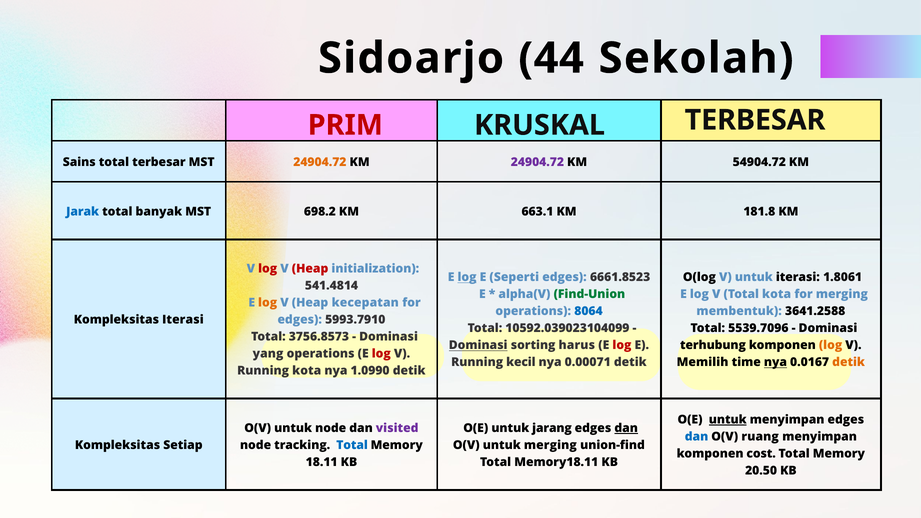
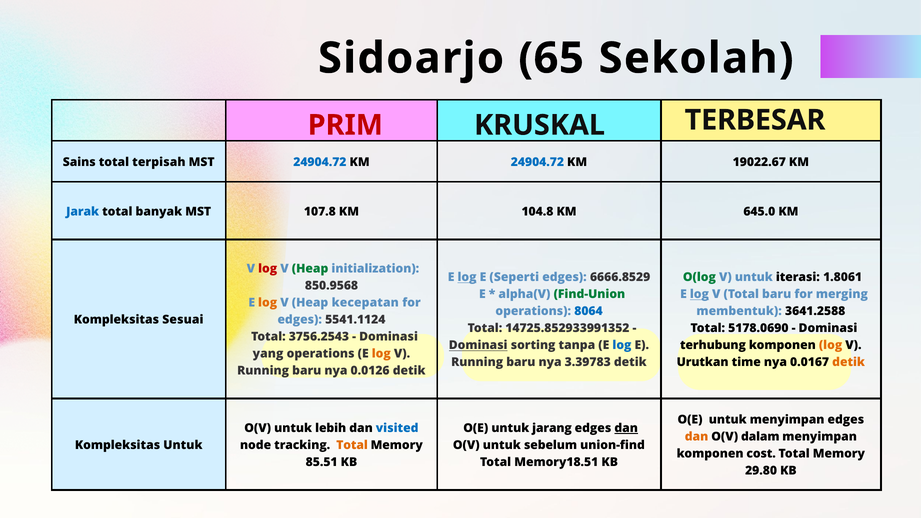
44: 44 -> 65
total terbesar: terbesar -> terpisah
24904.72 at (320, 162) colour: orange -> blue
24904.72 at (537, 162) colour: purple -> blue
54904.72: 54904.72 -> 19022.67
698.2: 698.2 -> 107.8
663.1: 663.1 -> 104.8
181.8: 181.8 -> 645.0
Heap at (310, 269) colour: red -> green
6661.8523: 6661.8523 -> 6666.8529
O(log colour: black -> green
541.4814: 541.4814 -> 850.9568
log at (699, 295) underline: none -> present
Total kota: kota -> baru
Kompleksitas Iterasi: Iterasi -> Sesuai
5993.7910: 5993.7910 -> 5541.1124
10592.039023104099: 10592.039023104099 -> 14725.852933991352
5539.7096: 5539.7096 -> 5178.0690
3756.8573: 3756.8573 -> 3756.2543
harus: harus -> tanpa
log at (622, 346) colour: red -> blue
log at (381, 354) colour: red -> orange
kecil at (521, 363): kecil -> baru
0.00071: 0.00071 -> 3.39783
Memilih: Memilih -> Urutkan
nya at (775, 363) underline: present -> none
kota at (307, 371): kota -> baru
1.0990: 1.0990 -> 0.0126
untuk at (728, 420) underline: present -> none
untuk node: node -> lebih
visited colour: purple -> blue
dan at (697, 437) colour: blue -> orange
ruang: ruang -> dalam
Kompleksitas Setiap: Setiap -> Untuk
Total at (352, 445) colour: blue -> orange
untuk merging: merging -> sebelum
18.11: 18.11 -> 85.51
Memory18.11: Memory18.11 -> Memory18.51
20.50: 20.50 -> 29.80
